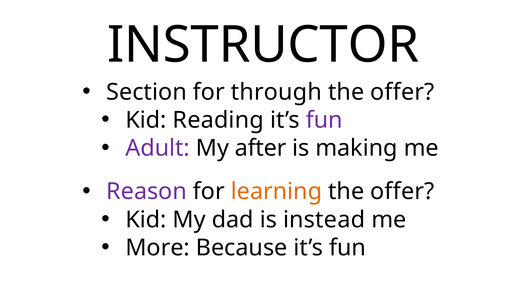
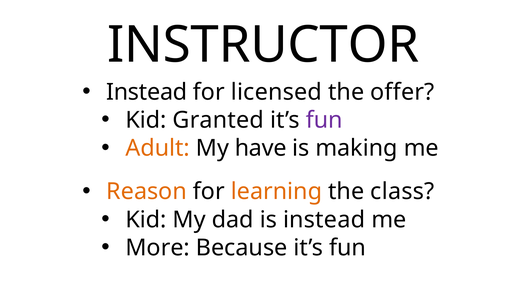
Section at (147, 92): Section -> Instead
through: through -> licensed
Reading: Reading -> Granted
Adult colour: purple -> orange
after: after -> have
Reason colour: purple -> orange
offer at (402, 192): offer -> class
